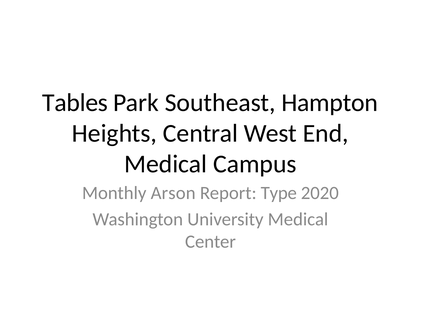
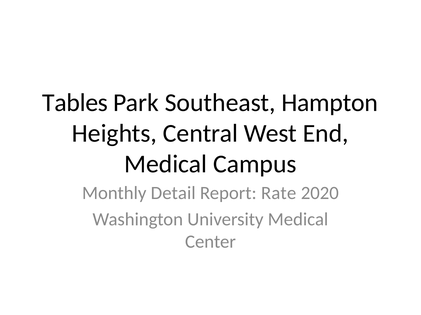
Arson: Arson -> Detail
Type: Type -> Rate
